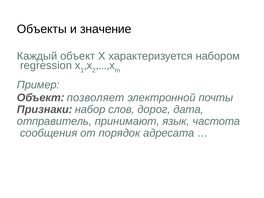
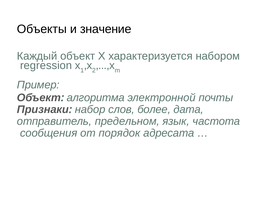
позволяет: позволяет -> алгоритма
дорог: дорог -> более
принимают: принимают -> предельном
